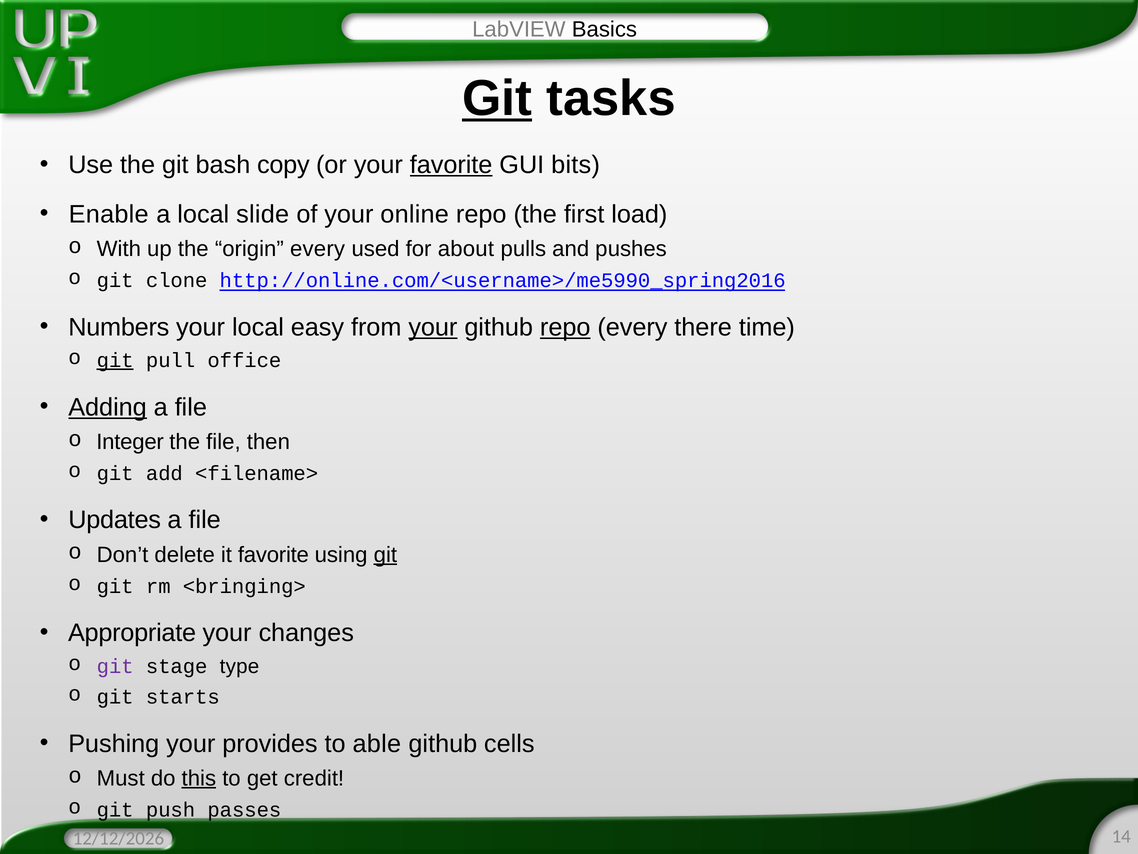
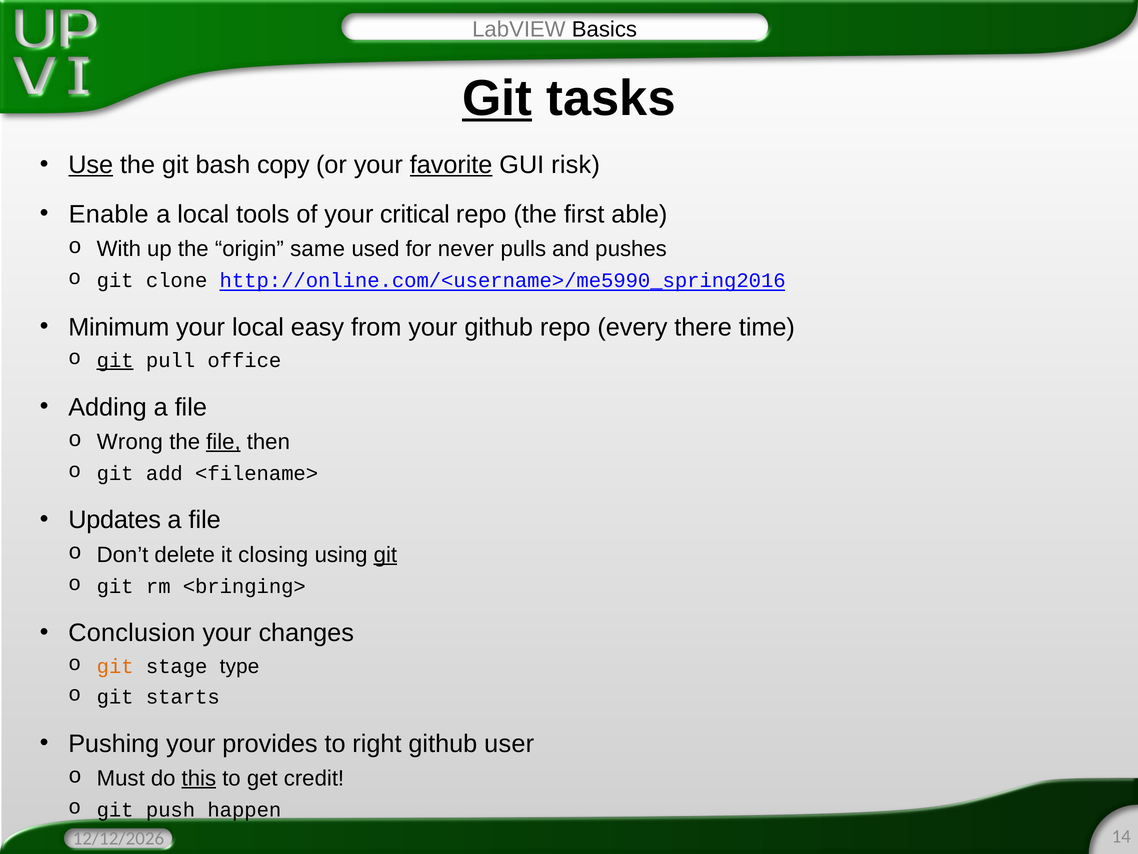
Use underline: none -> present
bits: bits -> risk
slide: slide -> tools
online: online -> critical
load: load -> able
origin every: every -> same
about: about -> never
Numbers: Numbers -> Minimum
your at (433, 327) underline: present -> none
repo at (565, 327) underline: present -> none
Adding underline: present -> none
Integer: Integer -> Wrong
file at (223, 442) underline: none -> present
it favorite: favorite -> closing
Appropriate: Appropriate -> Conclusion
git at (115, 666) colour: purple -> orange
able: able -> right
cells: cells -> user
passes: passes -> happen
